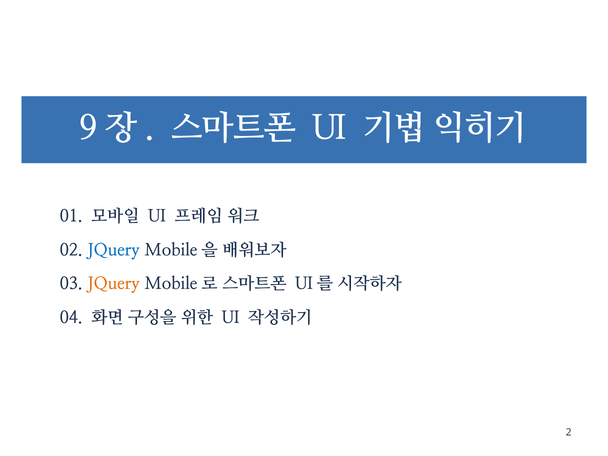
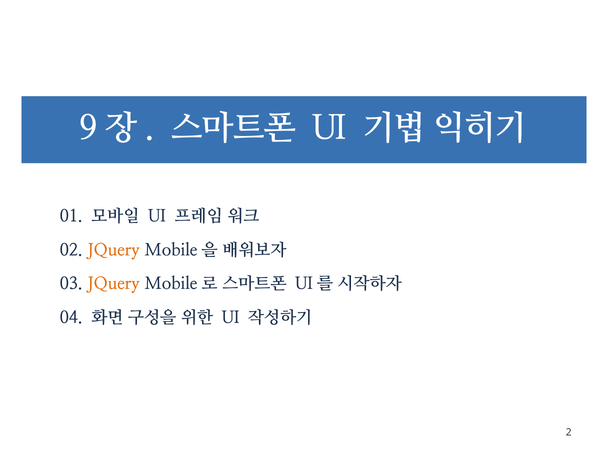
JQuery at (113, 250) colour: blue -> orange
